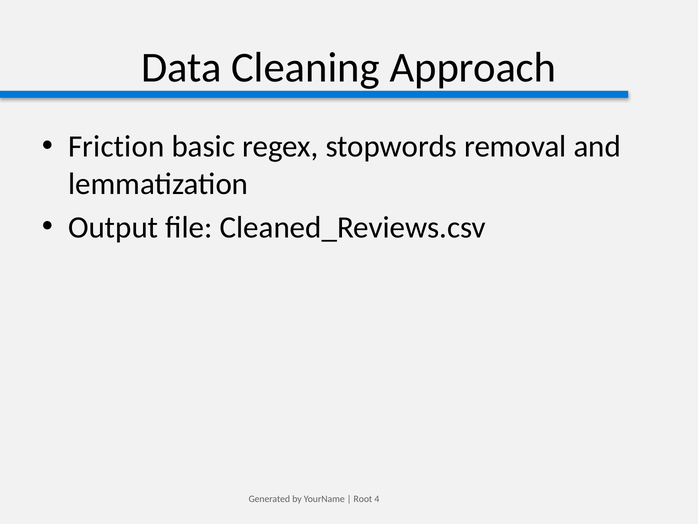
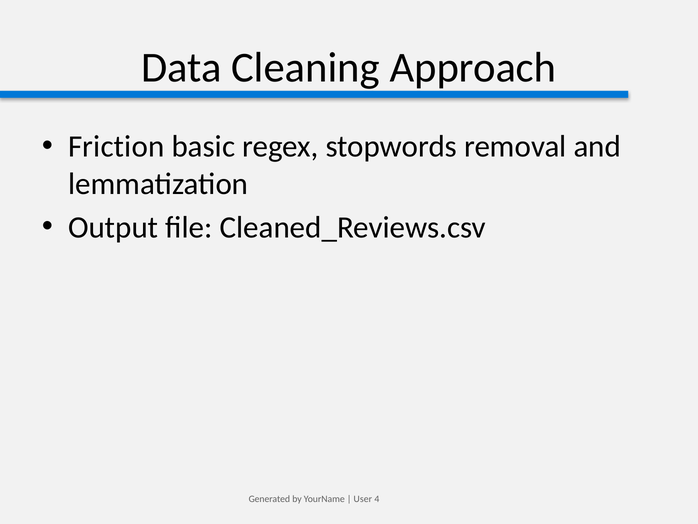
Root: Root -> User
